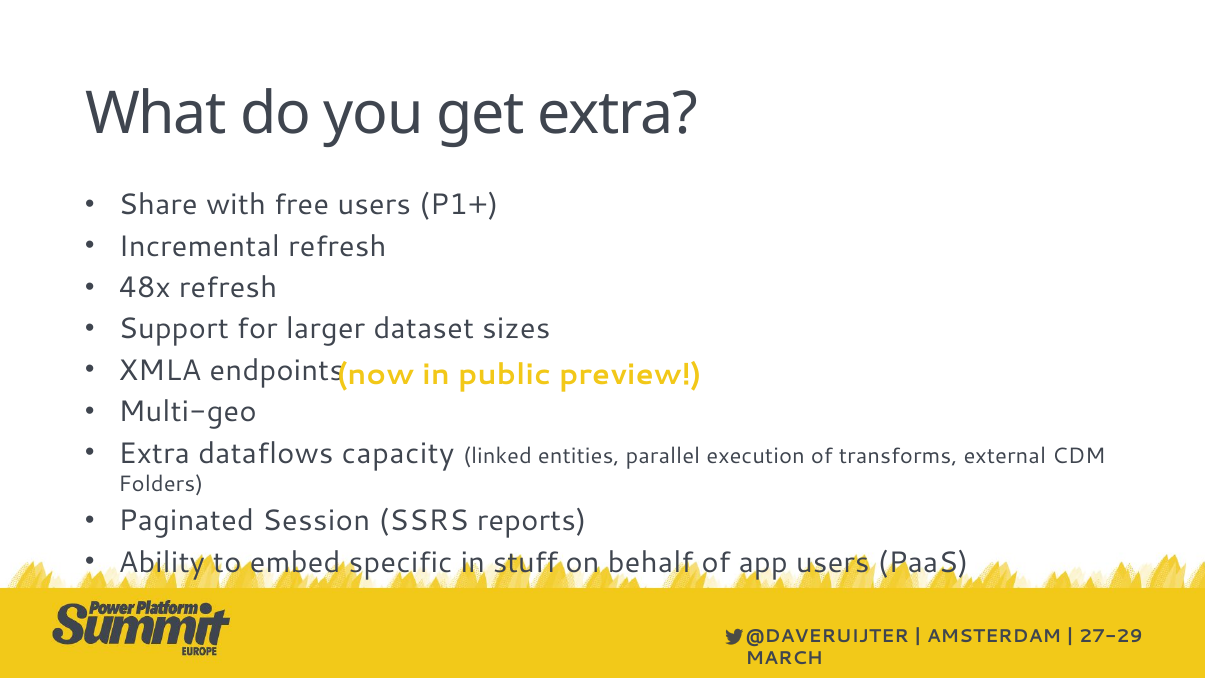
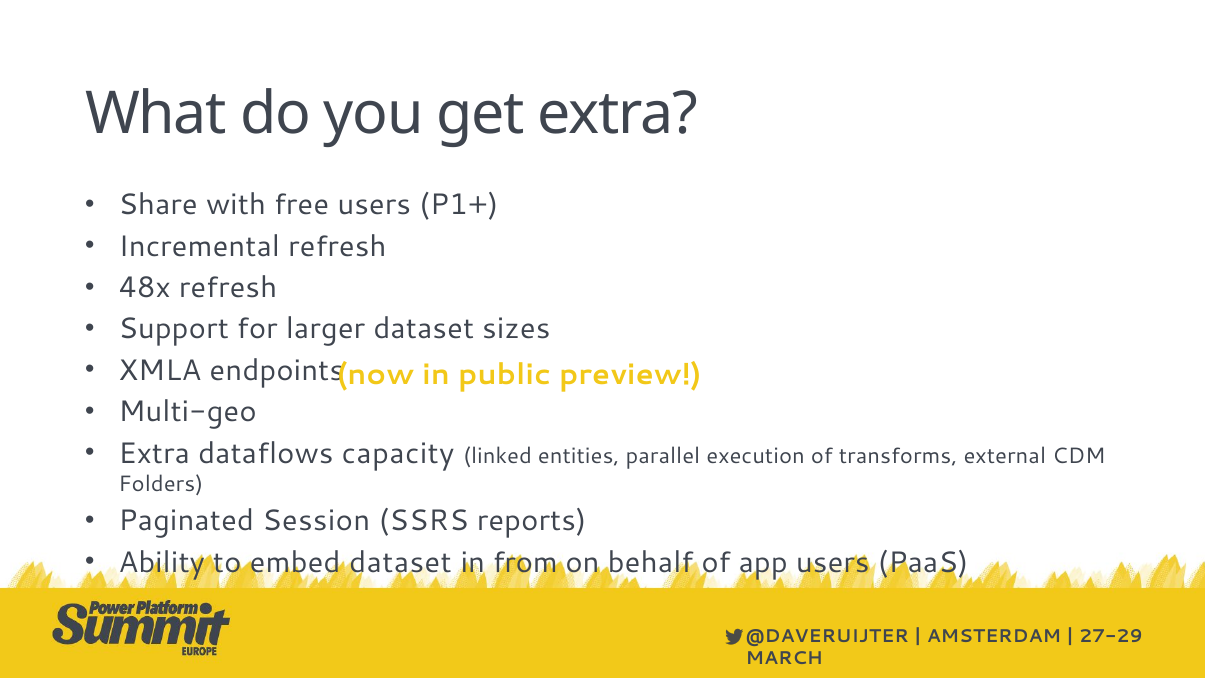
embed specific: specific -> dataset
stuff: stuff -> from
